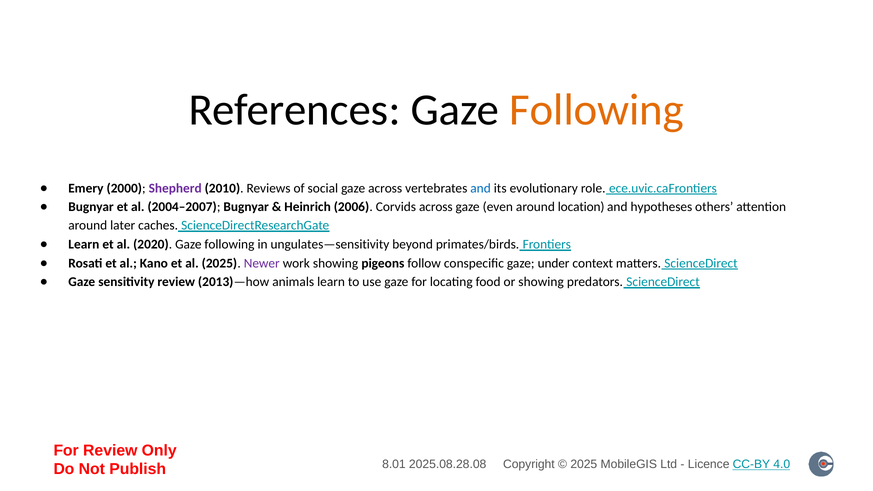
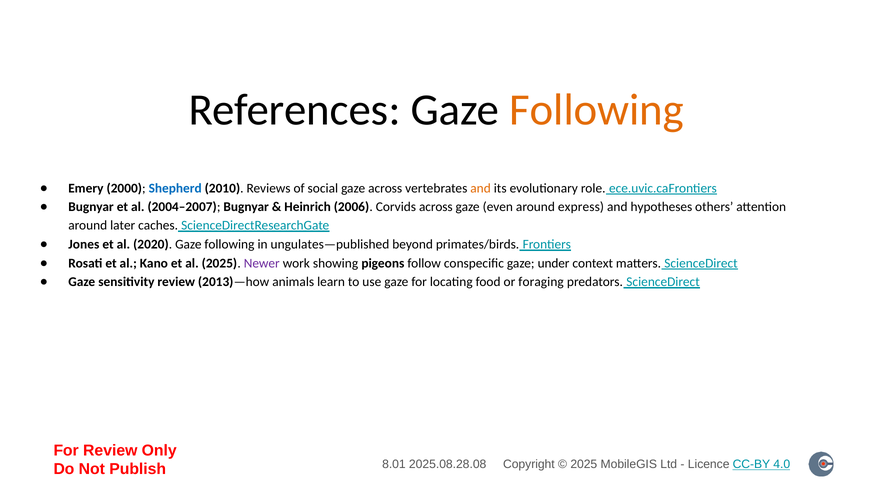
Shepherd colour: purple -> blue
and at (481, 188) colour: blue -> orange
location: location -> express
Learn at (84, 244): Learn -> Jones
ungulates—sensitivity: ungulates—sensitivity -> ungulates—published
or showing: showing -> foraging
